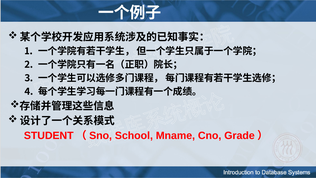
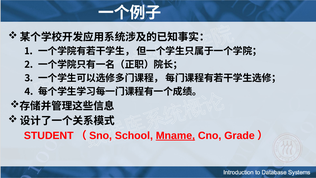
Mname underline: none -> present
